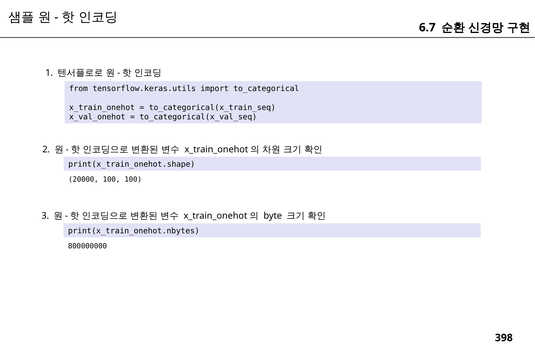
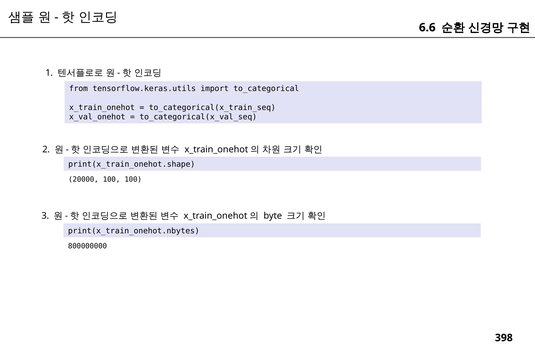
6.7: 6.7 -> 6.6
